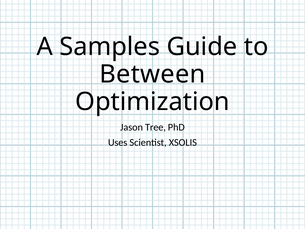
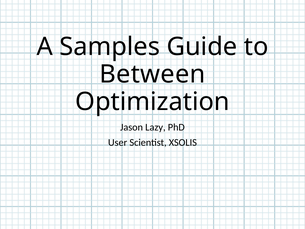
Tree: Tree -> Lazy
Uses: Uses -> User
